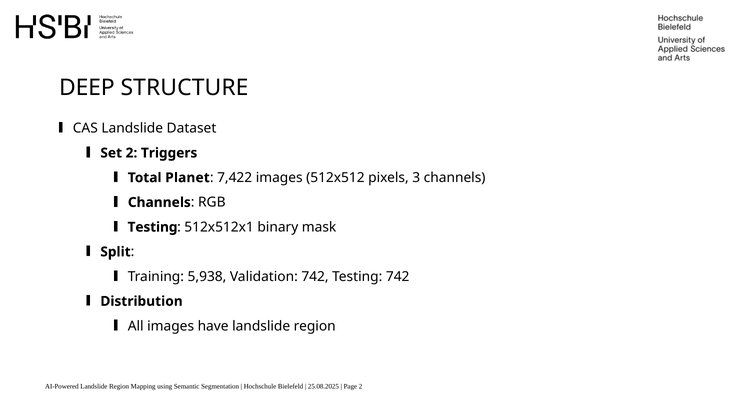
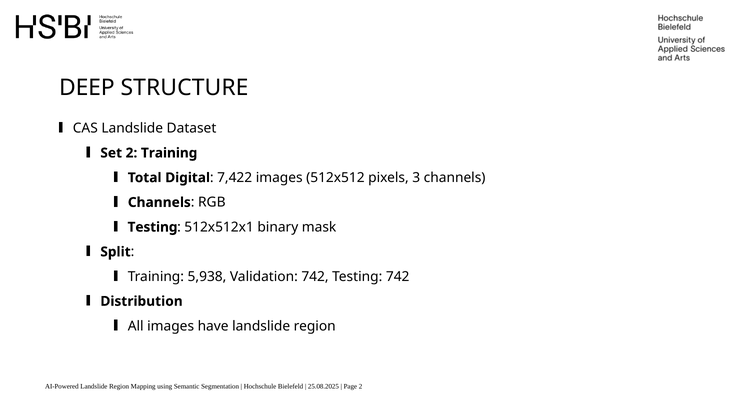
2 Triggers: Triggers -> Training
Planet: Planet -> Digital
